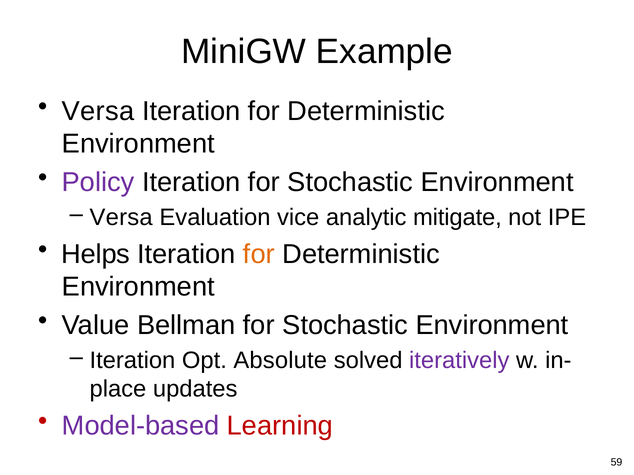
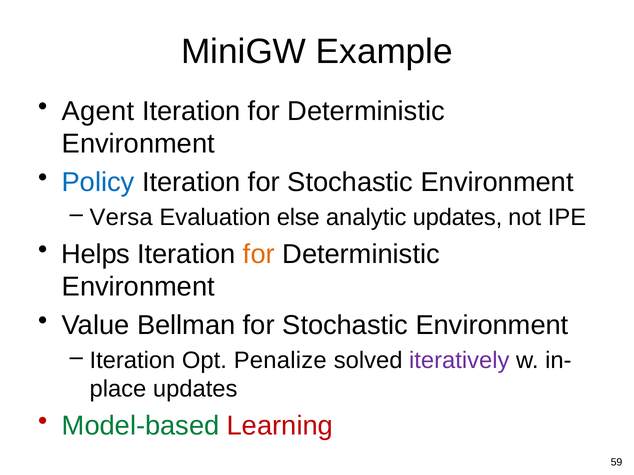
Versa at (98, 111): Versa -> Agent
Policy colour: purple -> blue
vice: vice -> else
analytic mitigate: mitigate -> updates
Absolute: Absolute -> Penalize
Model-based colour: purple -> green
